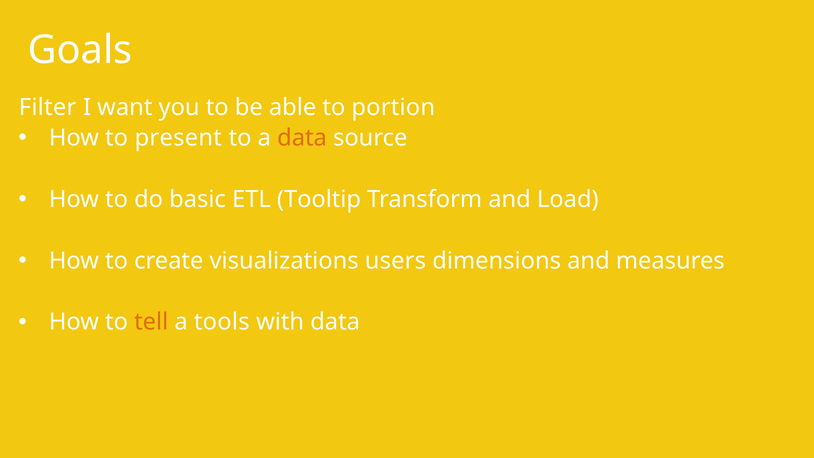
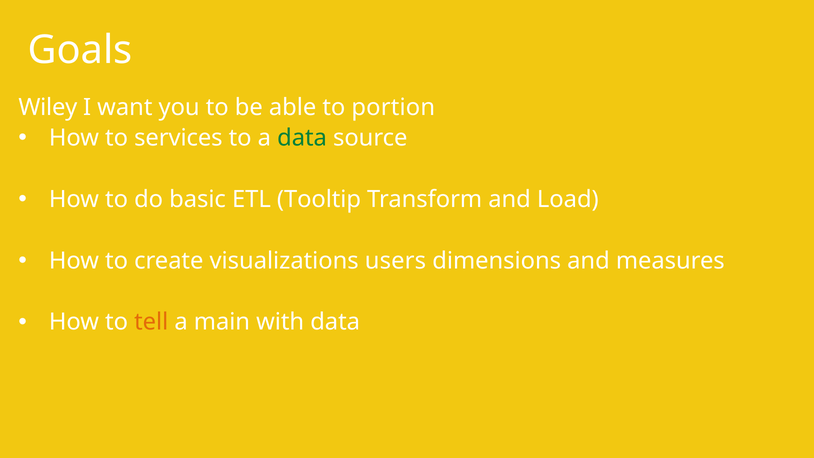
Filter: Filter -> Wiley
present: present -> services
data at (302, 138) colour: orange -> green
tools: tools -> main
